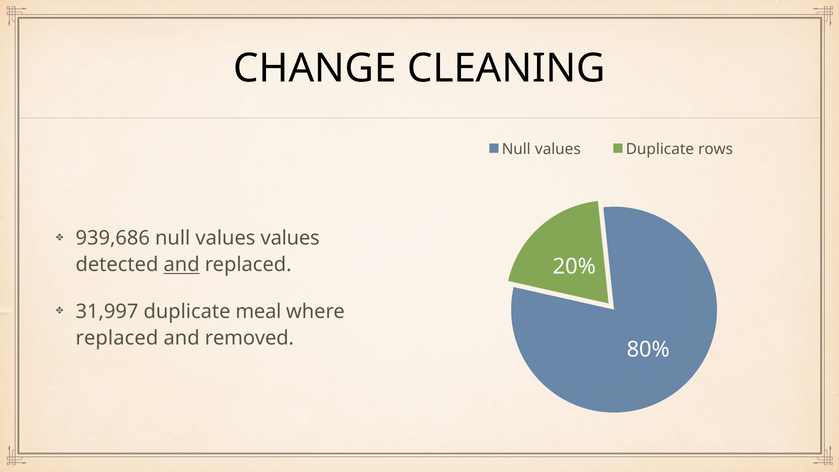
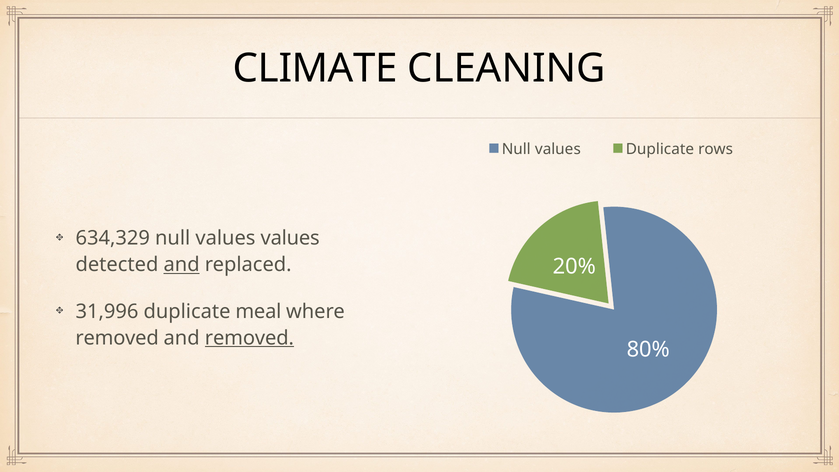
CHANGE: CHANGE -> CLIMATE
939,686: 939,686 -> 634,329
31,997: 31,997 -> 31,996
replaced at (117, 338): replaced -> removed
removed at (249, 338) underline: none -> present
